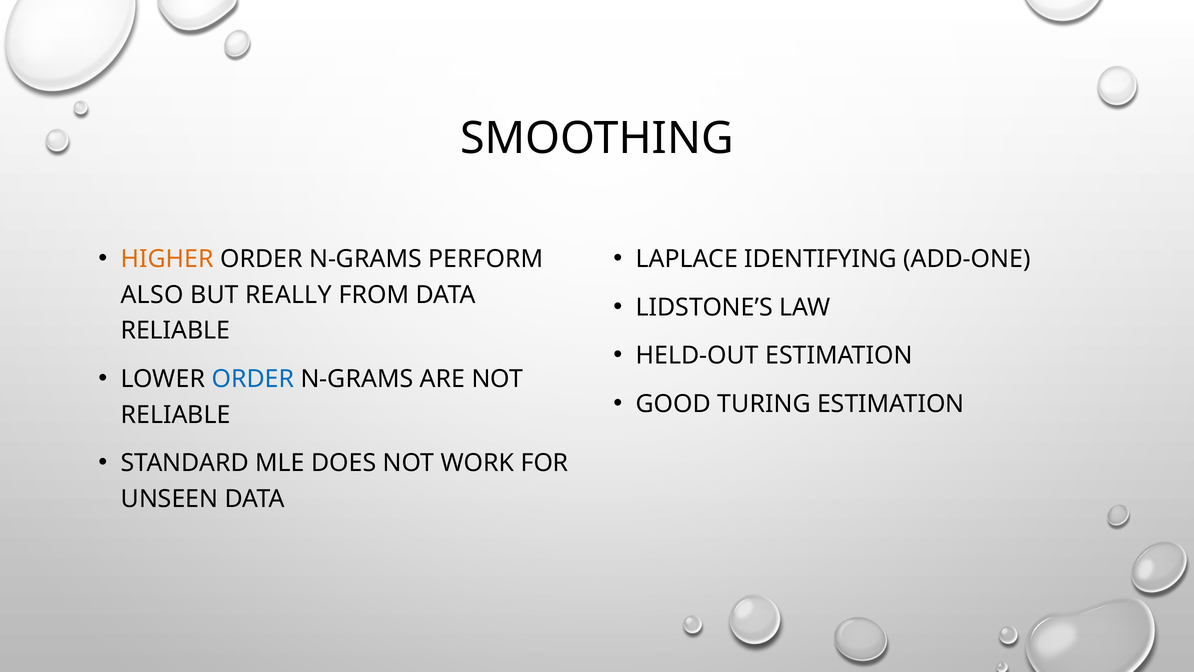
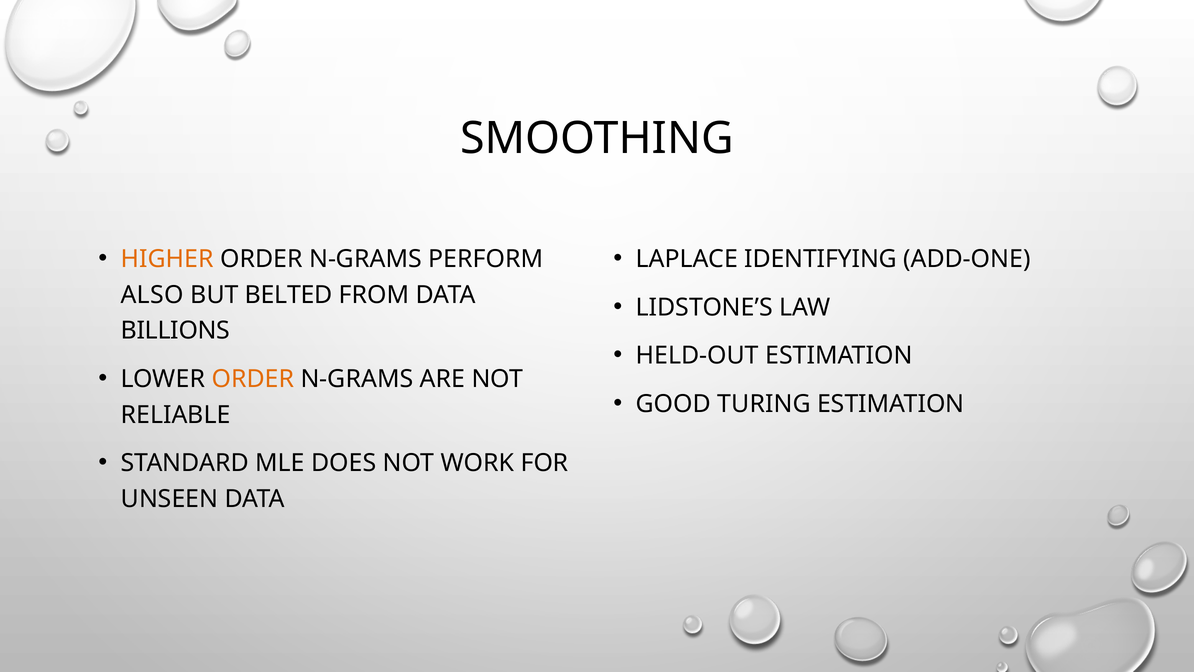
REALLY: REALLY -> BELTED
RELIABLE at (175, 331): RELIABLE -> BILLIONS
ORDER at (253, 379) colour: blue -> orange
